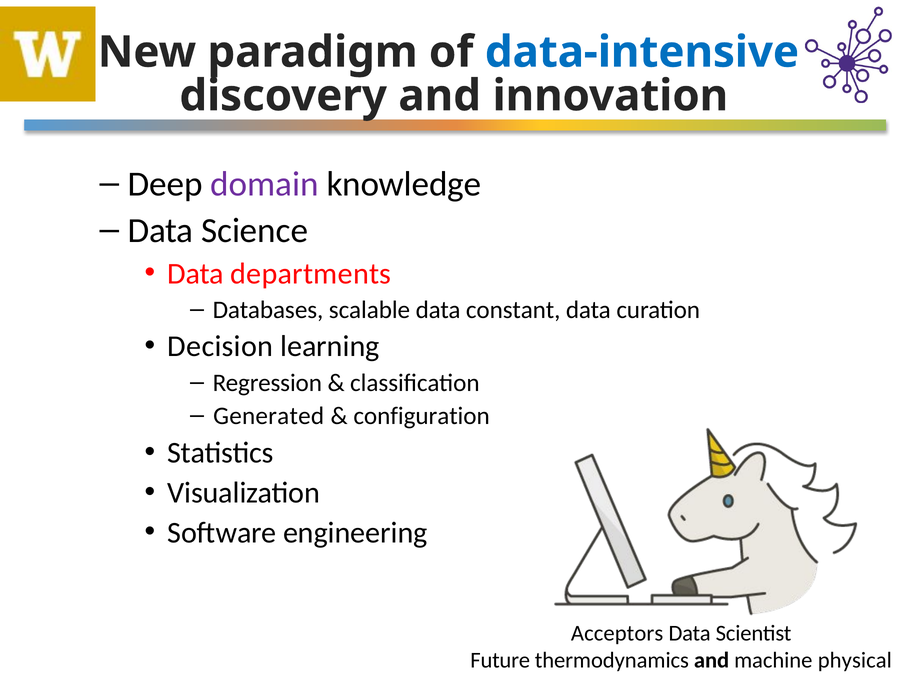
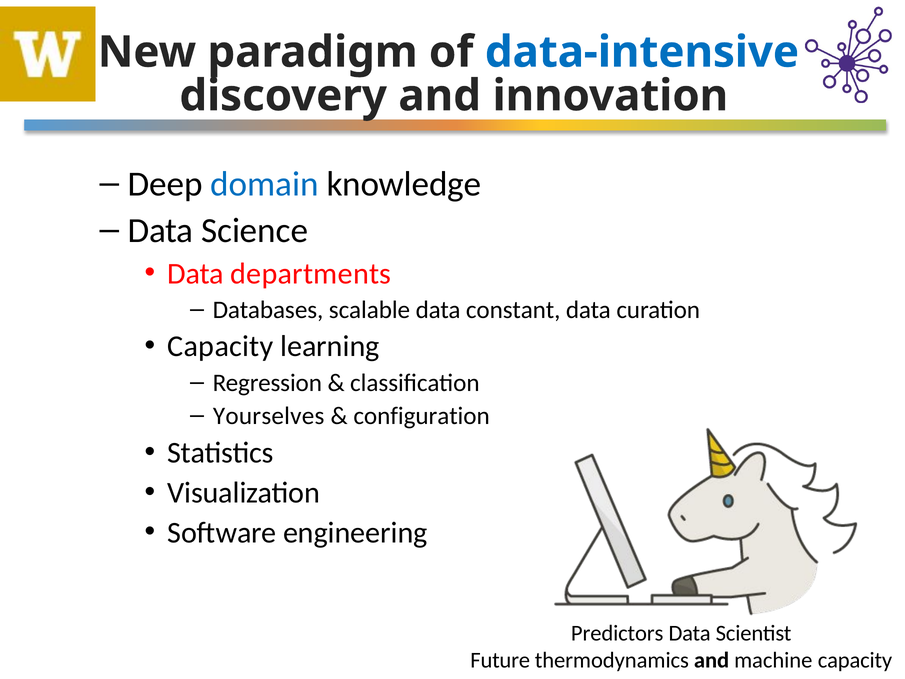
domain colour: purple -> blue
Decision at (220, 346): Decision -> Capacity
Generated: Generated -> Yourselves
Acceptors: Acceptors -> Predictors
machine physical: physical -> capacity
